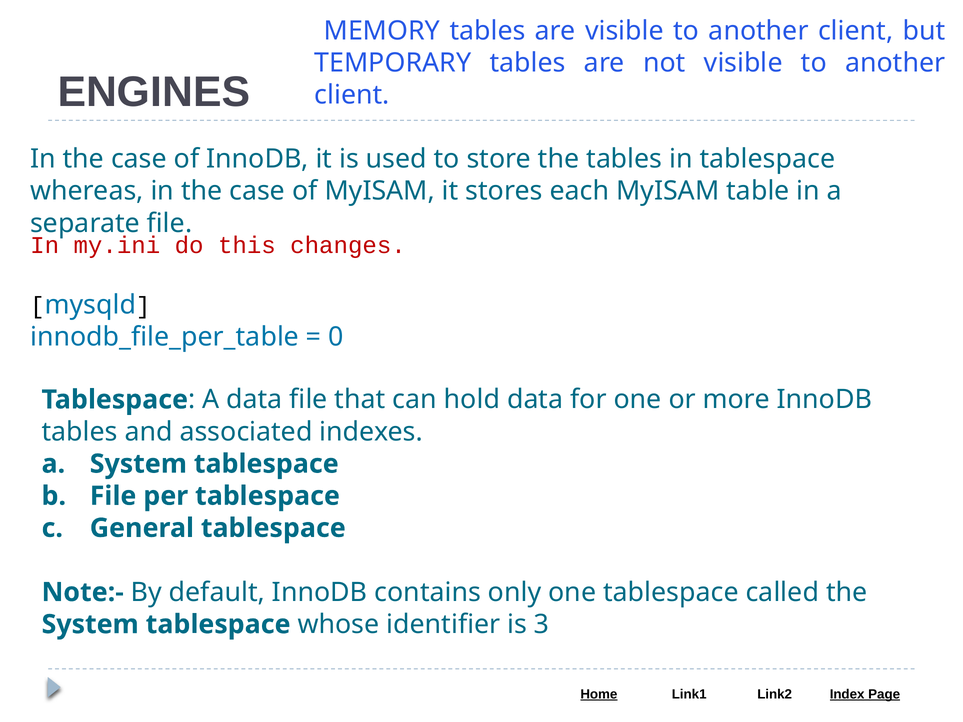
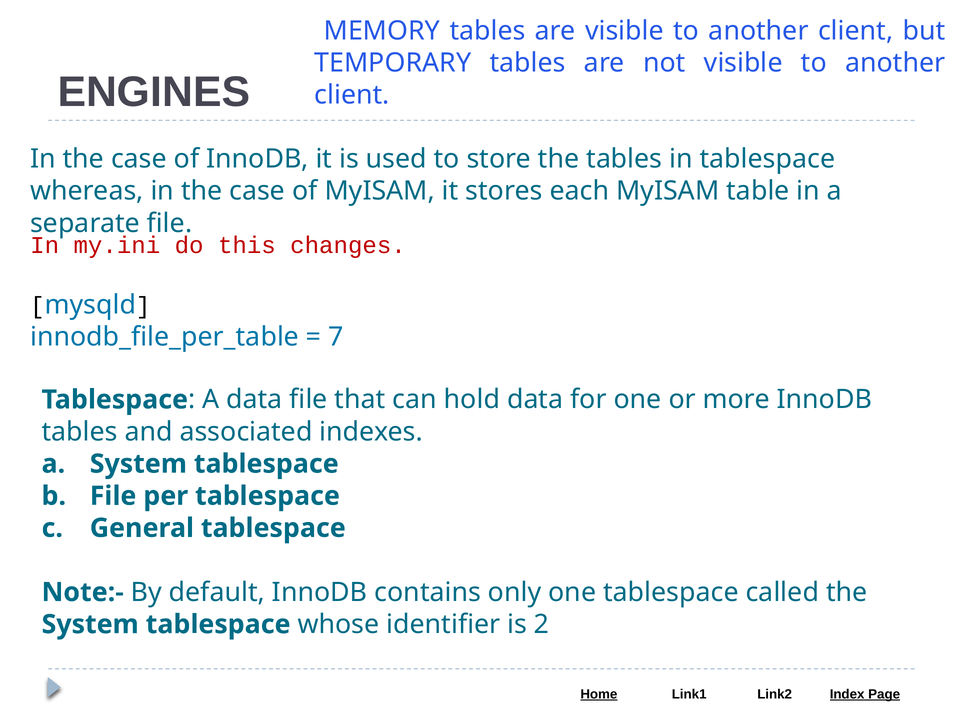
0: 0 -> 7
3: 3 -> 2
